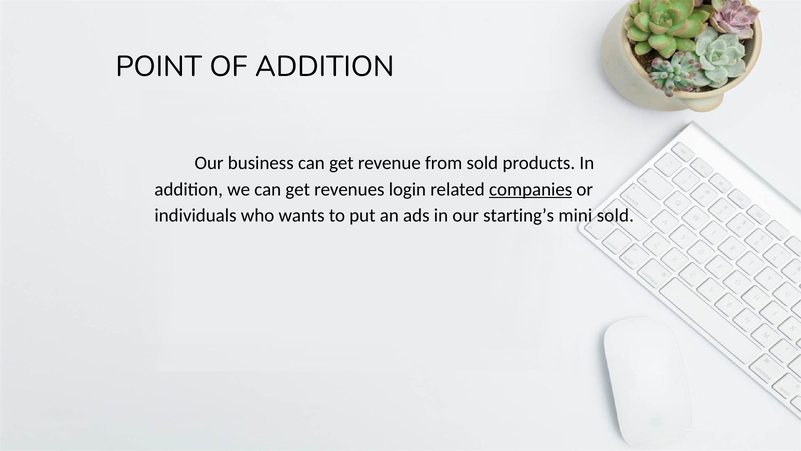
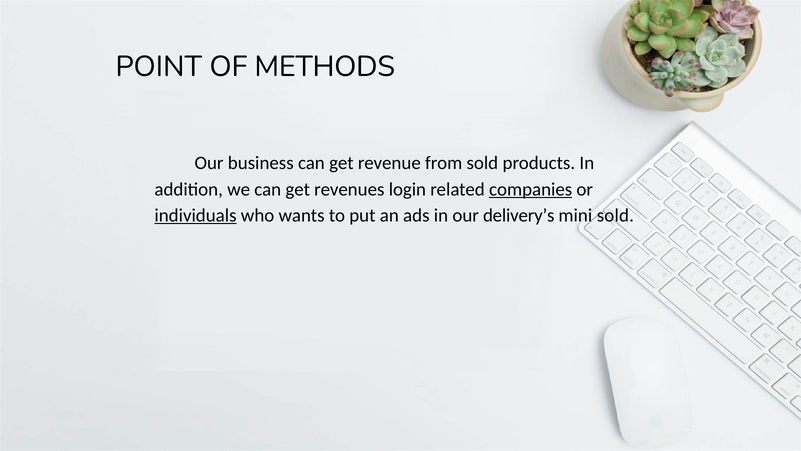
OF ADDITION: ADDITION -> METHODS
individuals underline: none -> present
starting’s: starting’s -> delivery’s
